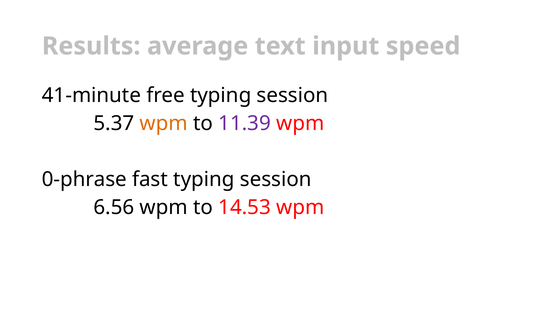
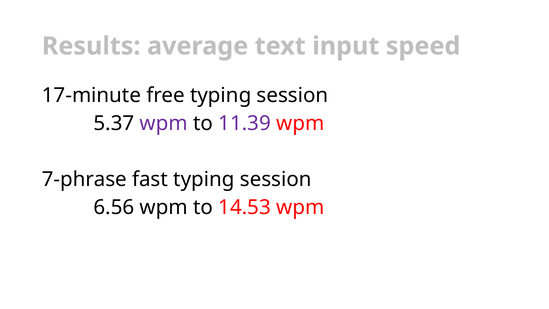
41-minute: 41-minute -> 17-minute
wpm at (164, 123) colour: orange -> purple
0-phrase: 0-phrase -> 7-phrase
